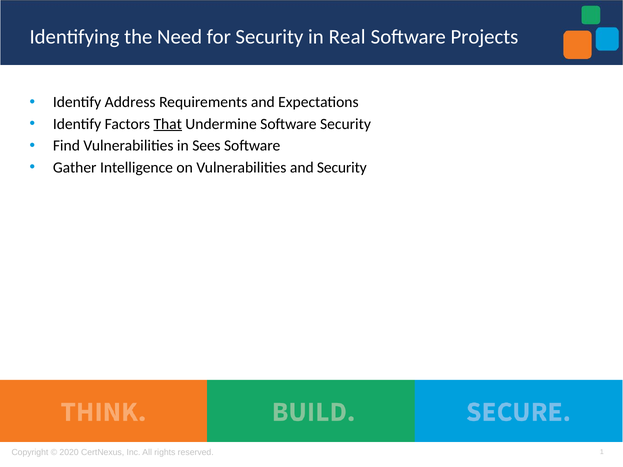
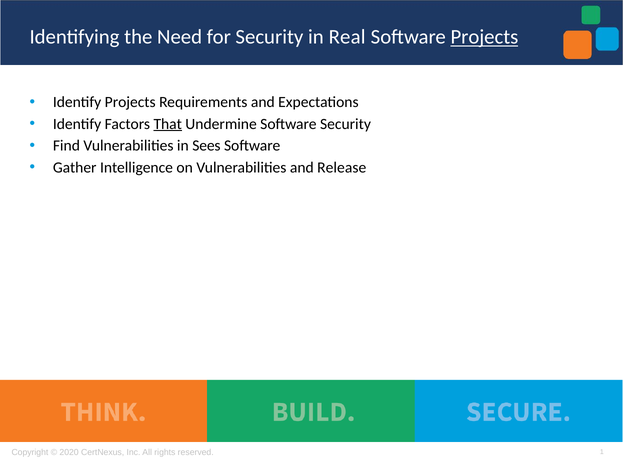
Projects at (484, 37) underline: none -> present
Identify Address: Address -> Projects
and Security: Security -> Release
